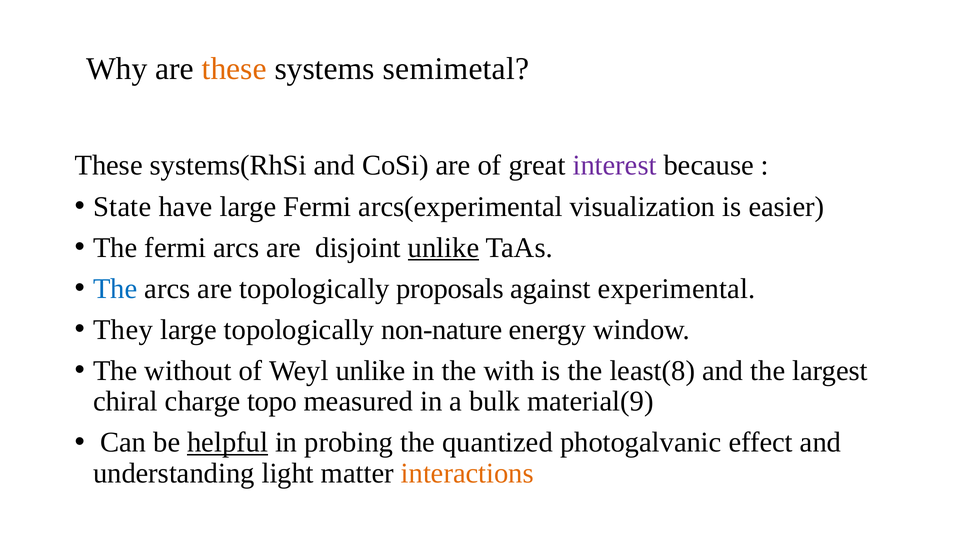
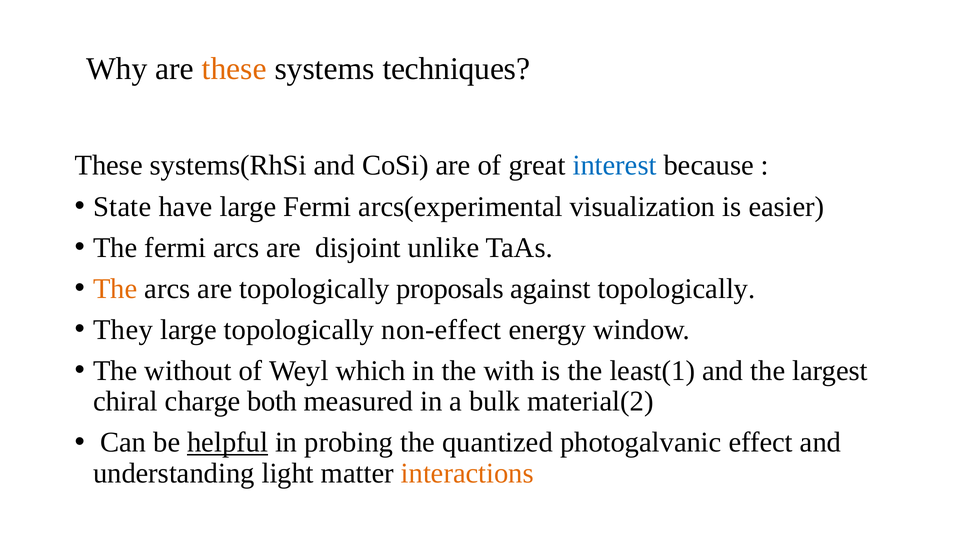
semimetal: semimetal -> techniques
interest colour: purple -> blue
unlike at (444, 248) underline: present -> none
The at (115, 289) colour: blue -> orange
against experimental: experimental -> topologically
non-nature: non-nature -> non-effect
Weyl unlike: unlike -> which
least(8: least(8 -> least(1
topo: topo -> both
material(9: material(9 -> material(2
